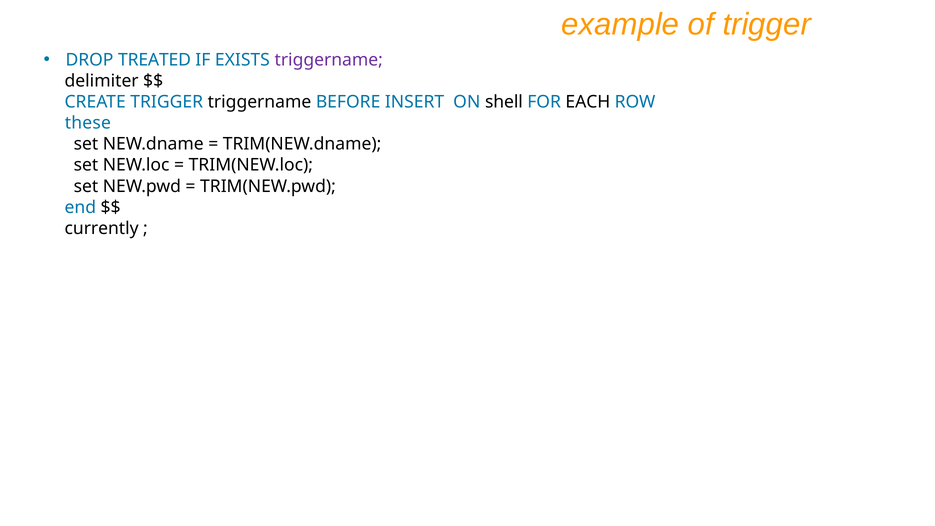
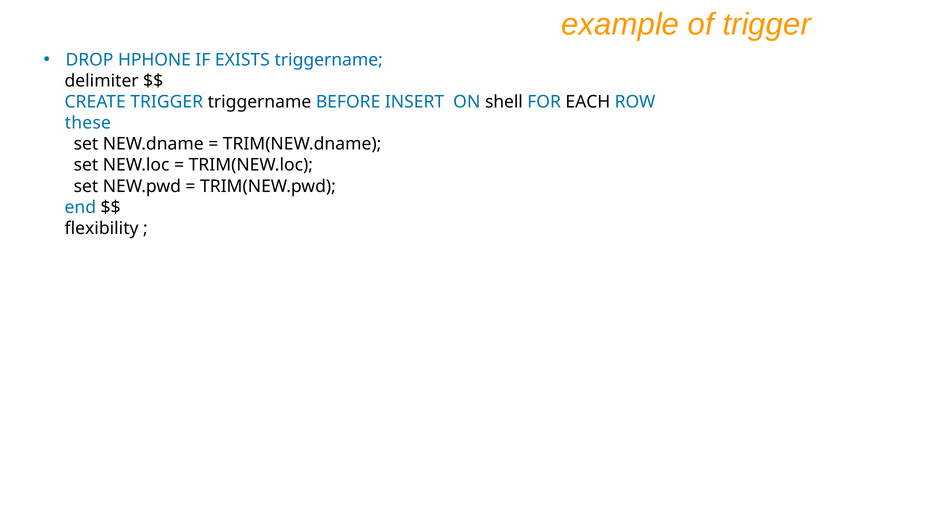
TREATED: TREATED -> HPHONE
triggername at (329, 60) colour: purple -> blue
currently: currently -> flexibility
